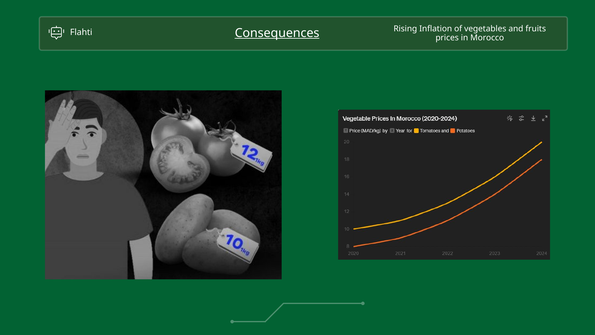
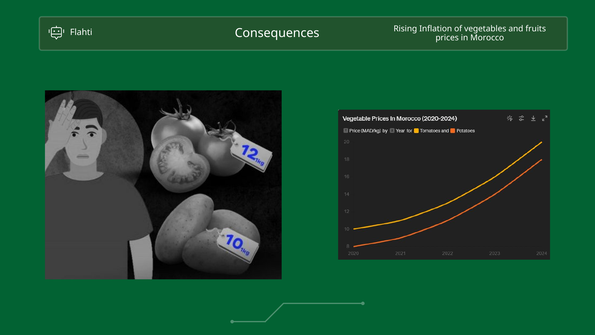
Consequences underline: present -> none
